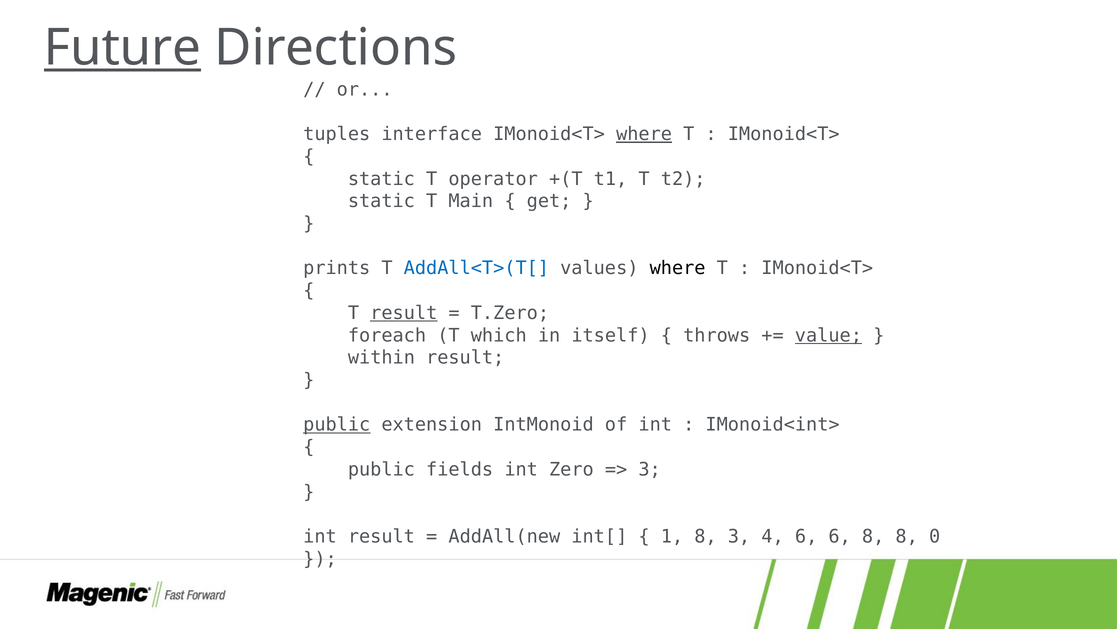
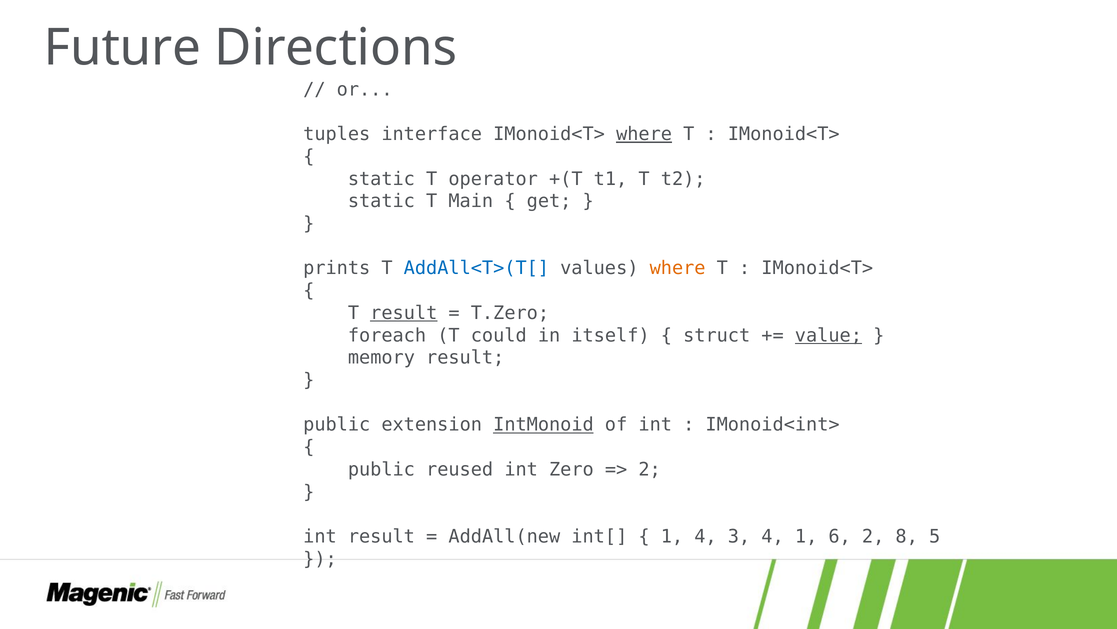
Future underline: present -> none
where at (678, 268) colour: black -> orange
which: which -> could
throws: throws -> struct
within: within -> memory
public at (337, 424) underline: present -> none
IntMonoid underline: none -> present
fields: fields -> reused
3 at (650, 469): 3 -> 2
1 8: 8 -> 4
4 6: 6 -> 1
6 8: 8 -> 2
0: 0 -> 5
